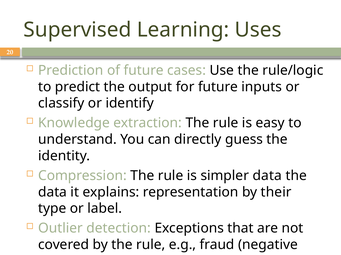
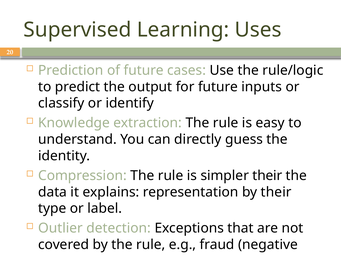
simpler data: data -> their
